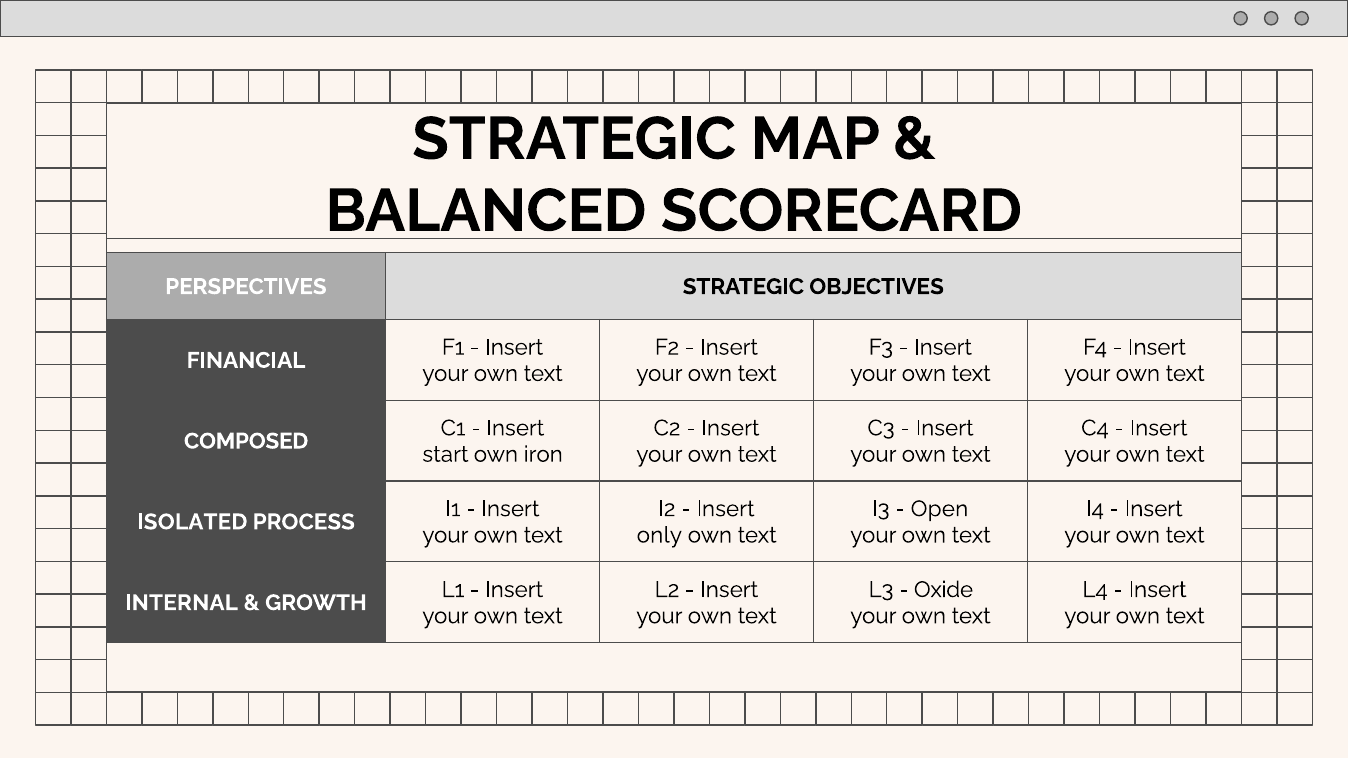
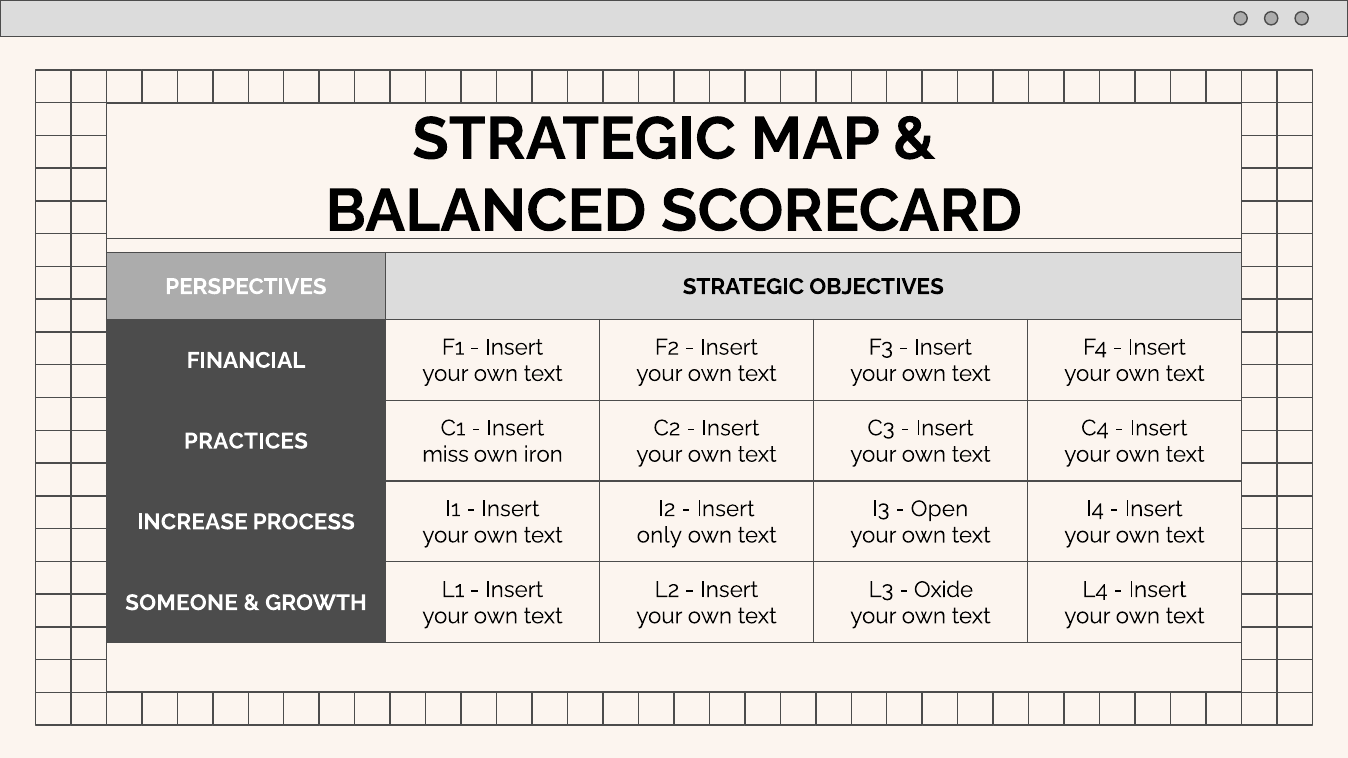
COMPOSED: COMPOSED -> PRACTICES
start: start -> miss
ISOLATED: ISOLATED -> INCREASE
INTERNAL: INTERNAL -> SOMEONE
